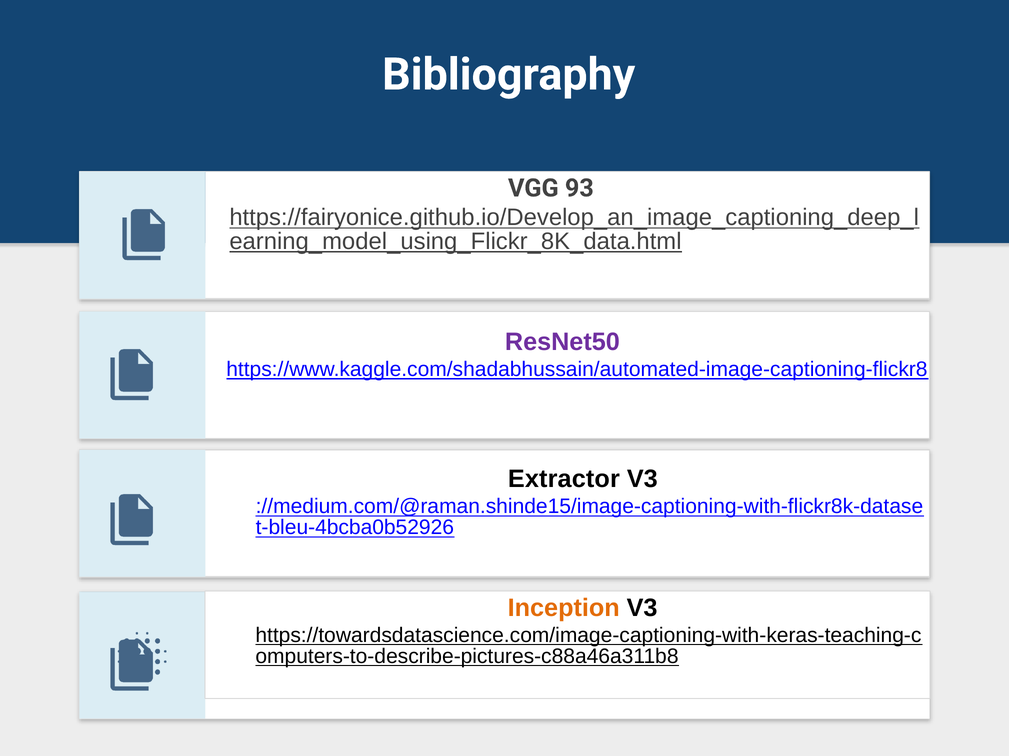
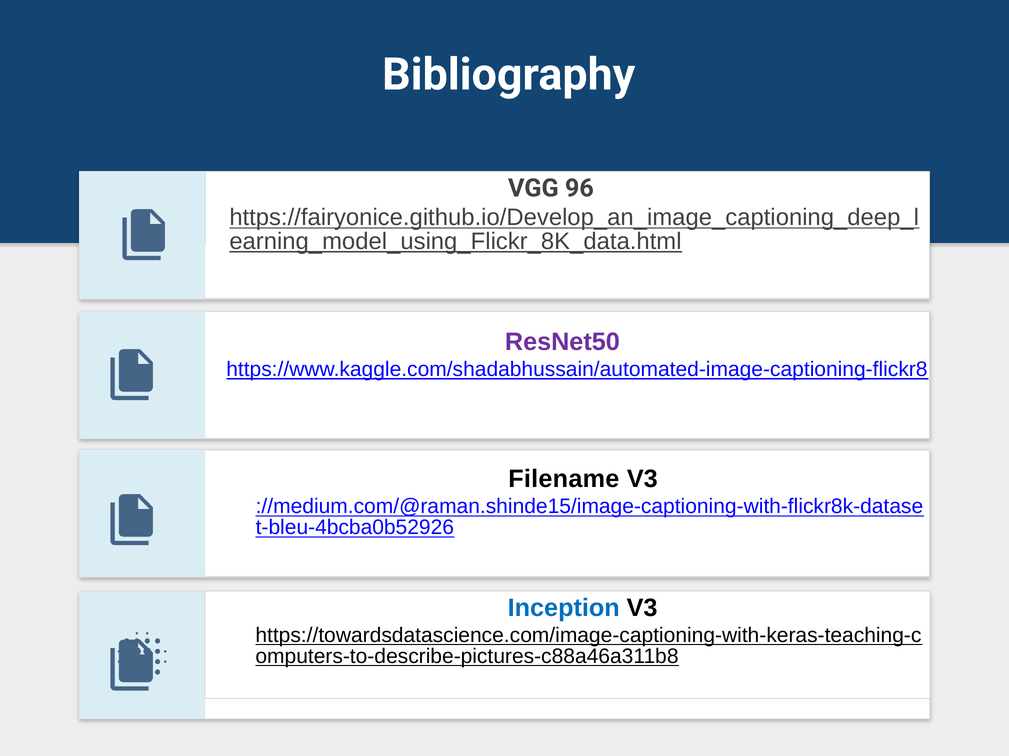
93: 93 -> 96
Extractor: Extractor -> Filename
Inception colour: orange -> blue
